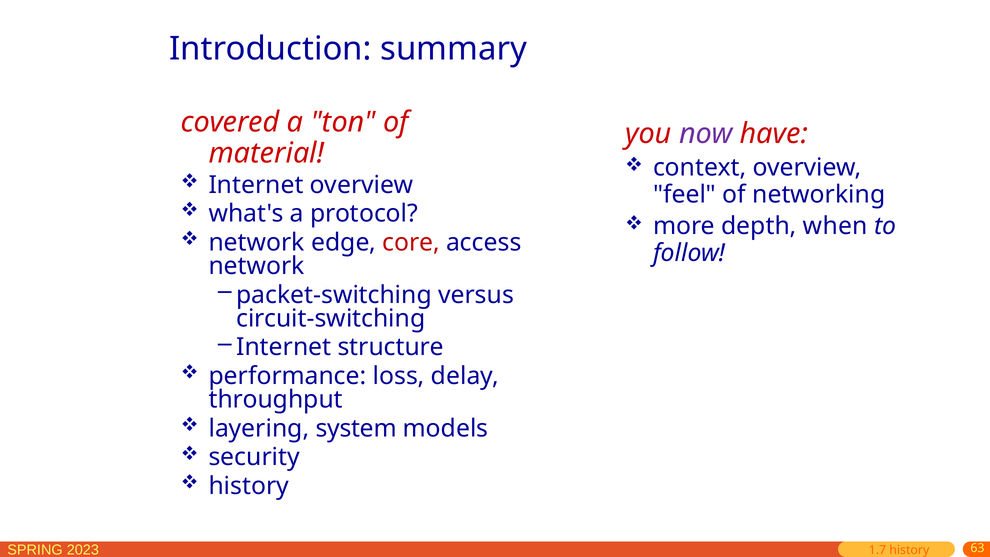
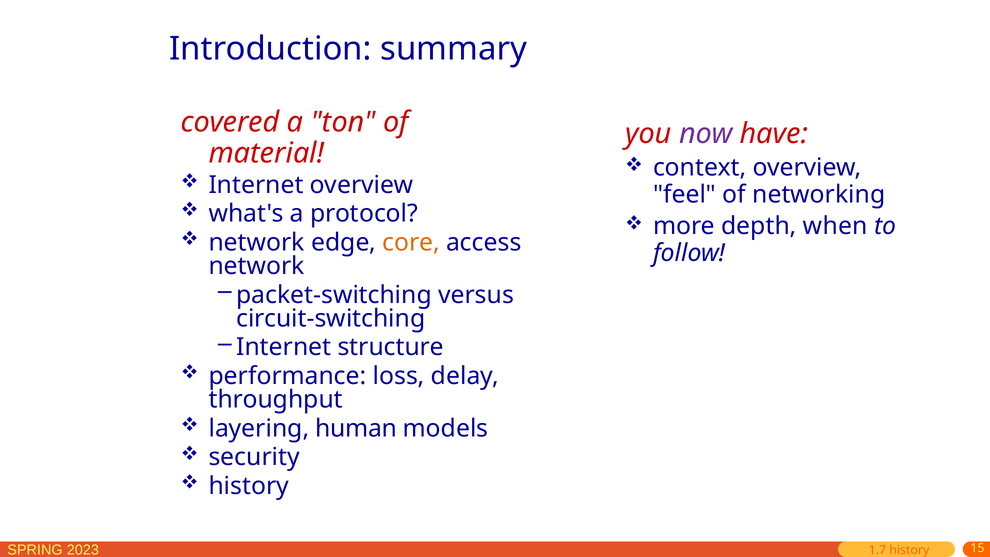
core colour: red -> orange
system: system -> human
63: 63 -> 15
